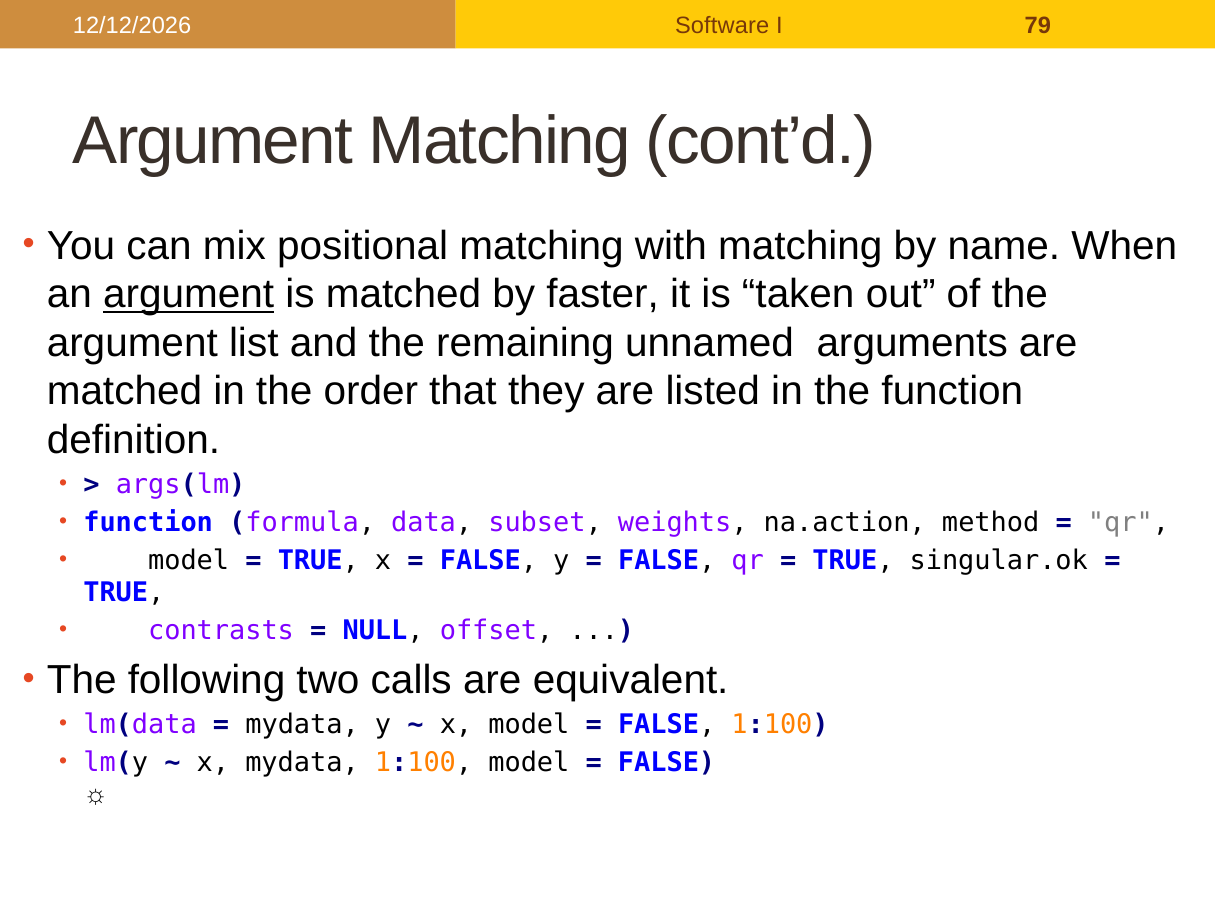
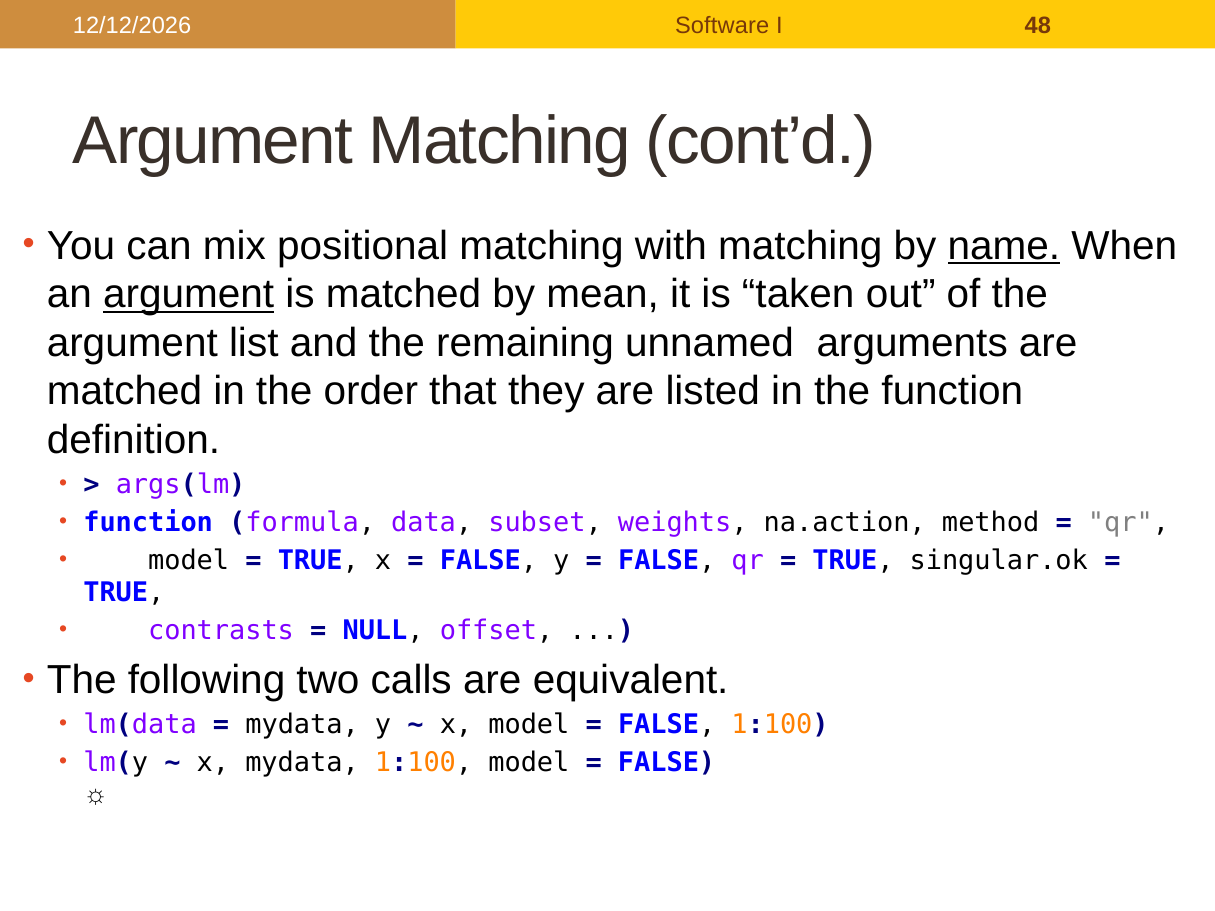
79: 79 -> 48
name underline: none -> present
faster: faster -> mean
